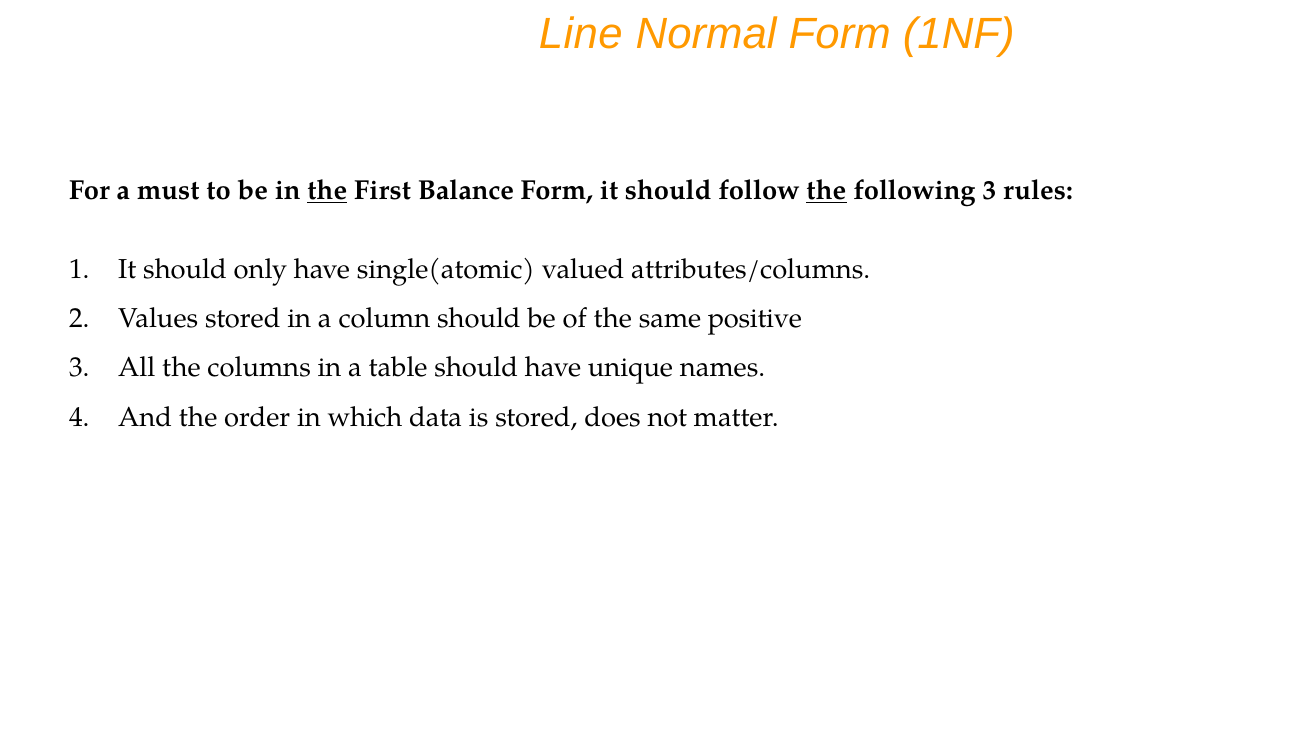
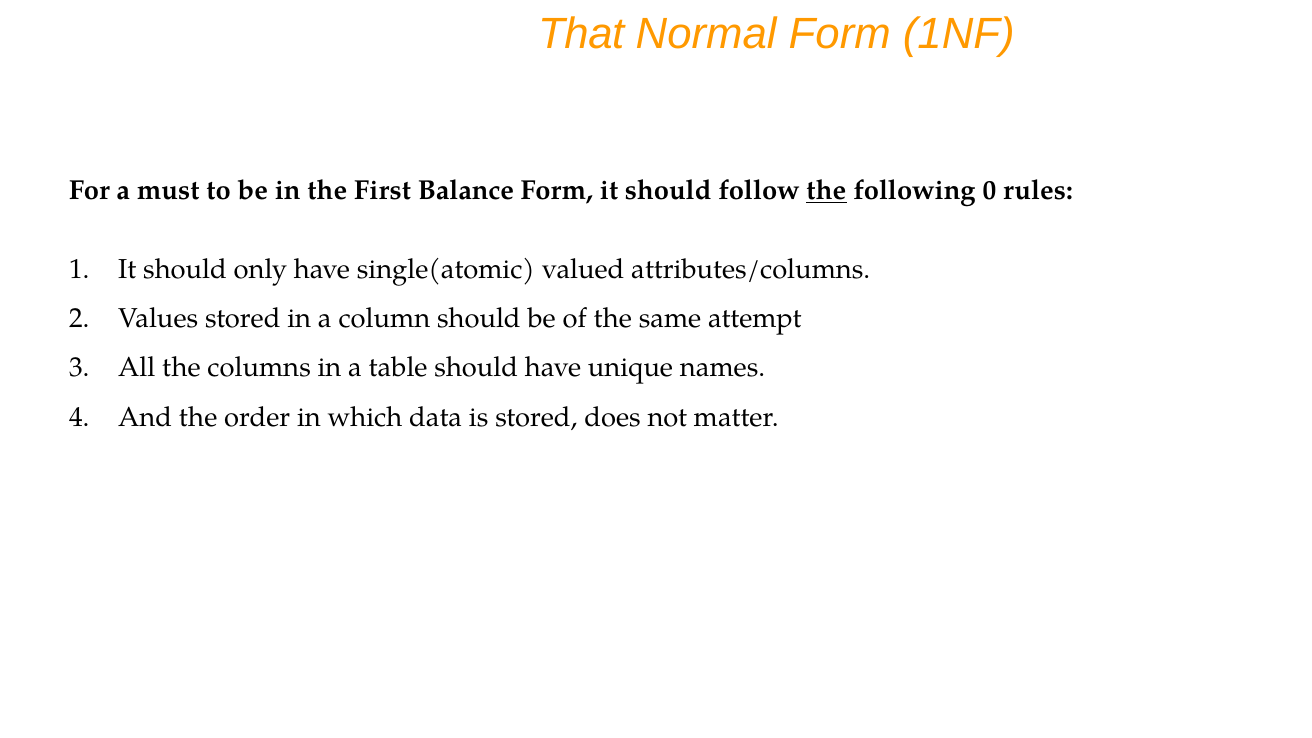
Line: Line -> That
the at (327, 191) underline: present -> none
following 3: 3 -> 0
positive: positive -> attempt
